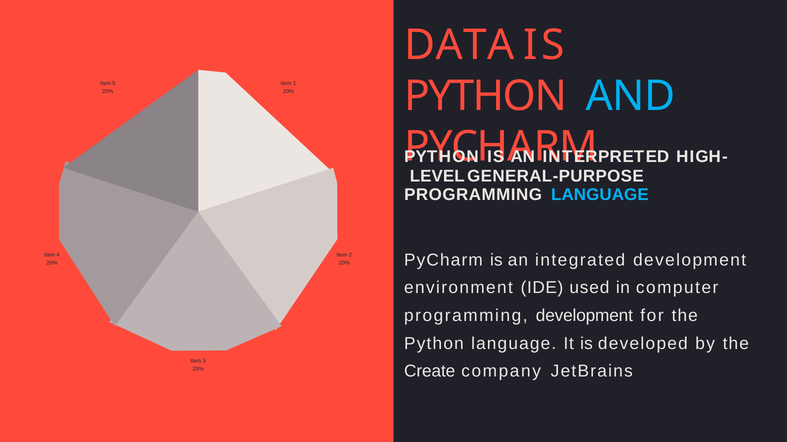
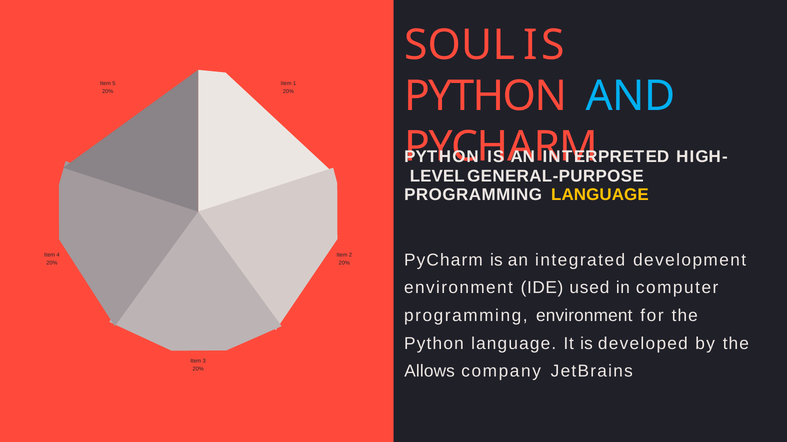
DATA: DATA -> SOUL
LANGUAGE at (600, 195) colour: light blue -> yellow
programming development: development -> environment
Create: Create -> Allows
